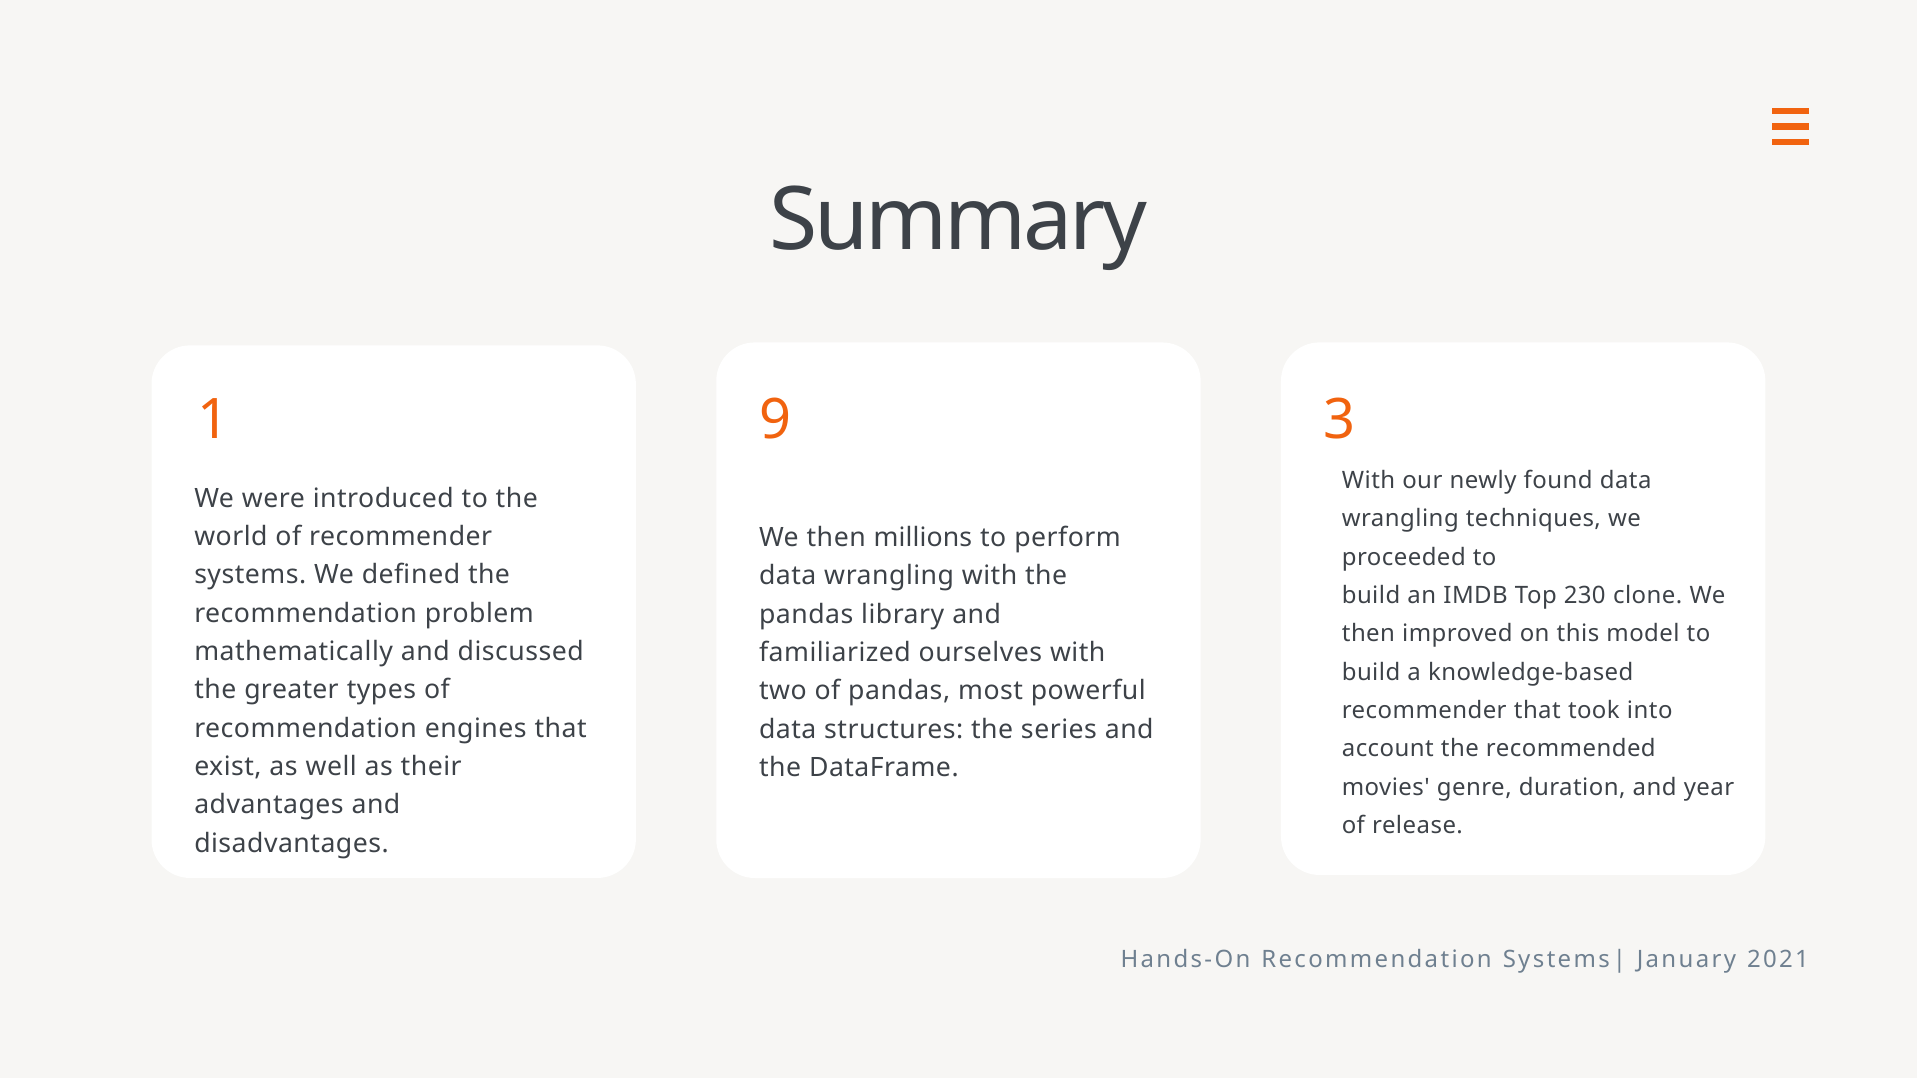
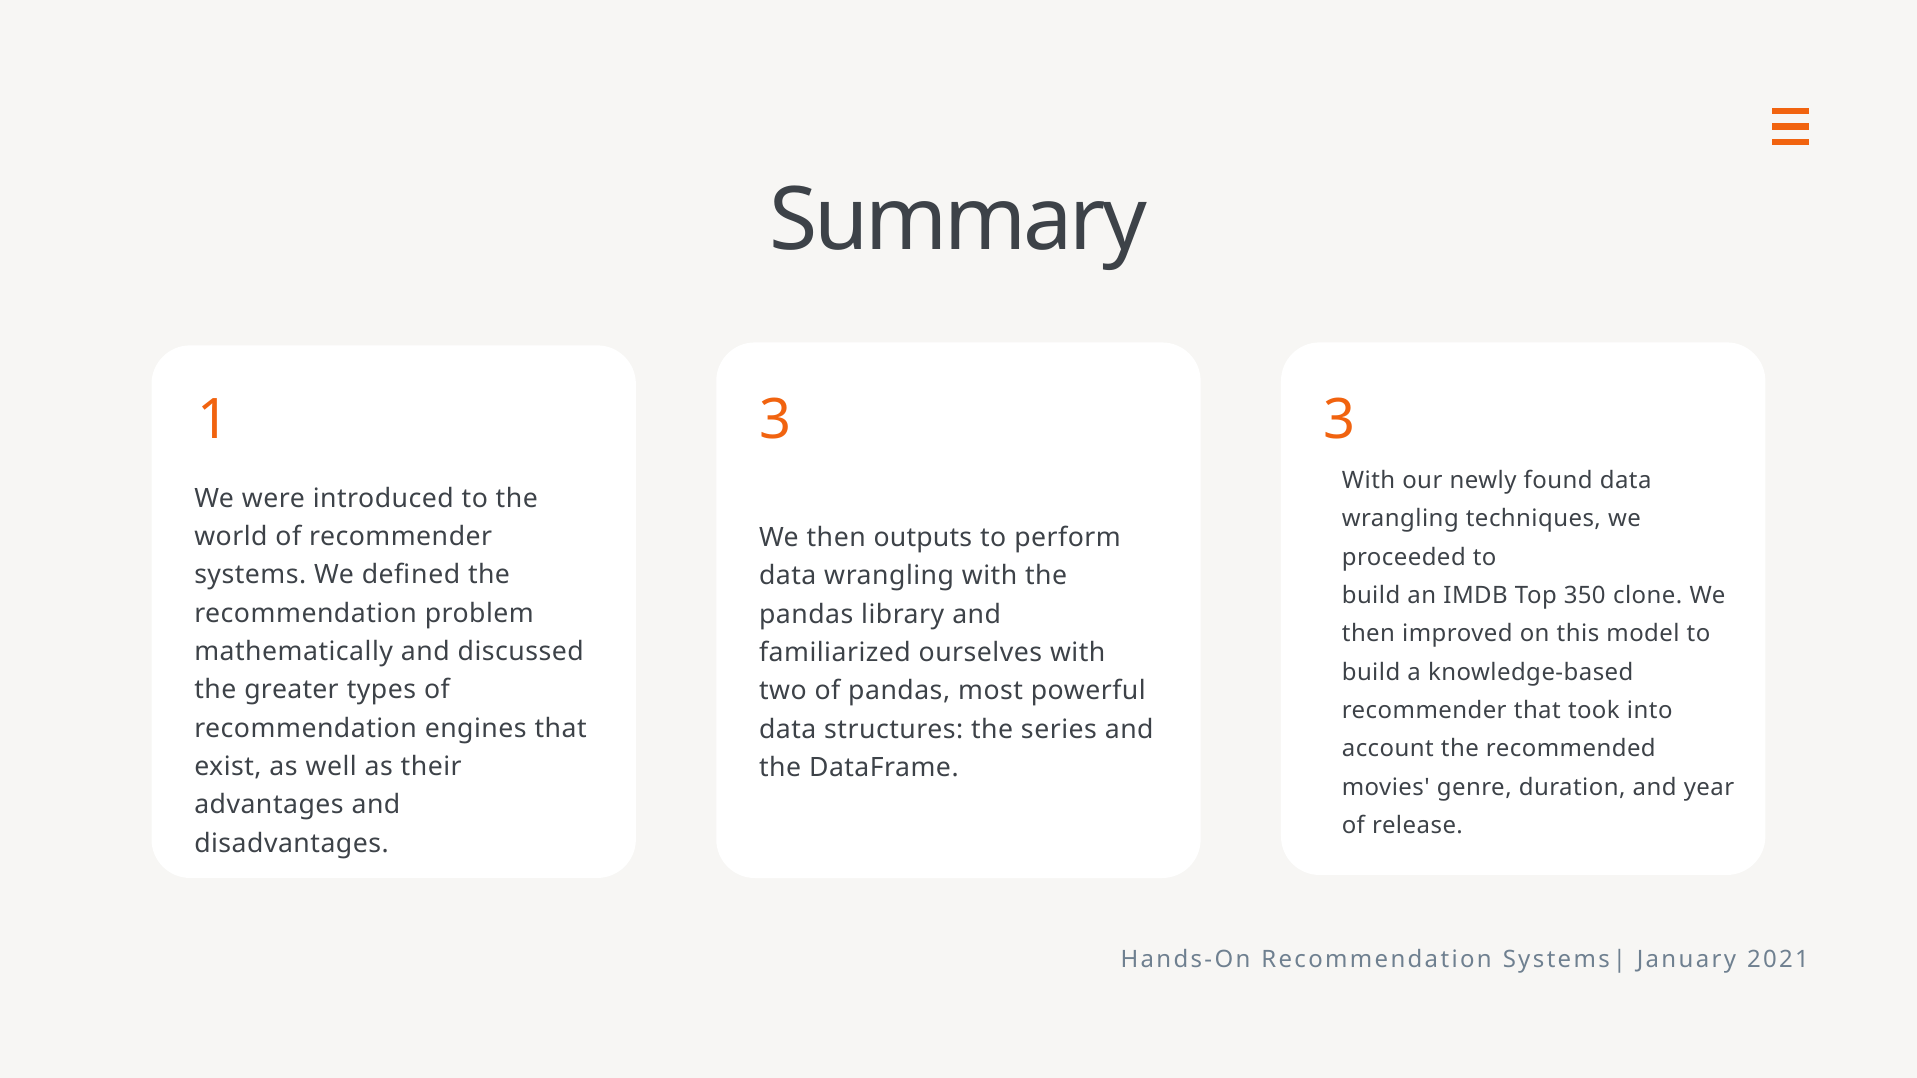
1 9: 9 -> 3
millions: millions -> outputs
230: 230 -> 350
